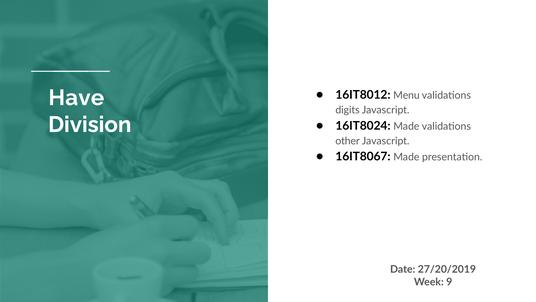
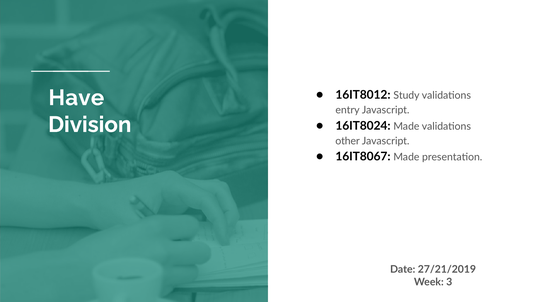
Menu: Menu -> Study
digits: digits -> entry
27/20/2019: 27/20/2019 -> 27/21/2019
9: 9 -> 3
